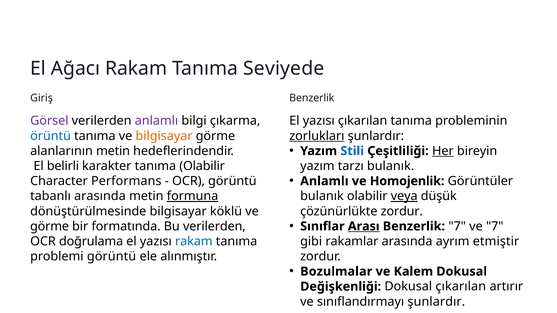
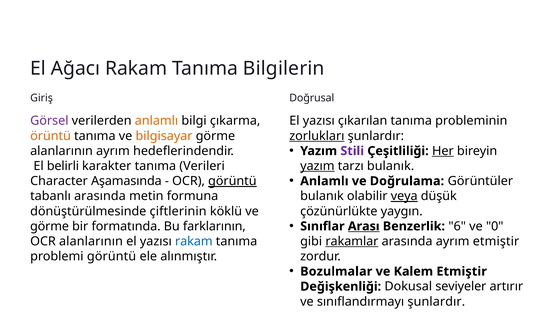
Seviyede: Seviyede -> Bilgilerin
Benzerlik at (312, 98): Benzerlik -> Doğrusal
anlamlı at (156, 121) colour: purple -> orange
örüntü colour: blue -> orange
Stili colour: blue -> purple
alanlarının metin: metin -> ayrım
tanıma Olabilir: Olabilir -> Verileri
yazım at (317, 166) underline: none -> present
Homojenlik: Homojenlik -> Doğrulama
Performans: Performans -> Aşamasında
görüntü at (232, 181) underline: none -> present
formuna underline: present -> none
dönüştürülmesinde bilgisayar: bilgisayar -> çiftlerinin
çözünürlükte zordur: zordur -> yaygın
Benzerlik 7: 7 -> 6
ve 7: 7 -> 0
Bu verilerden: verilerden -> farklarının
OCR doğrulama: doğrulama -> alanlarının
rakamlar underline: none -> present
Kalem Dokusal: Dokusal -> Etmiştir
Dokusal çıkarılan: çıkarılan -> seviyeler
